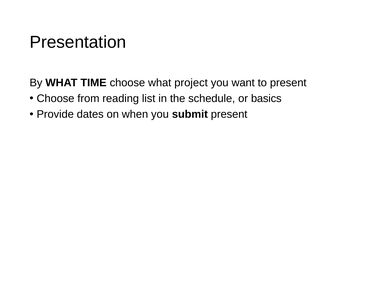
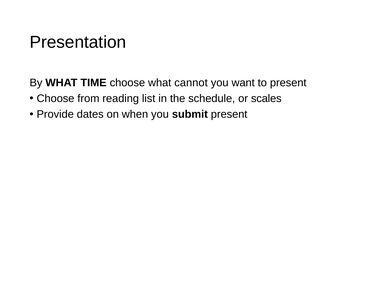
project: project -> cannot
basics: basics -> scales
